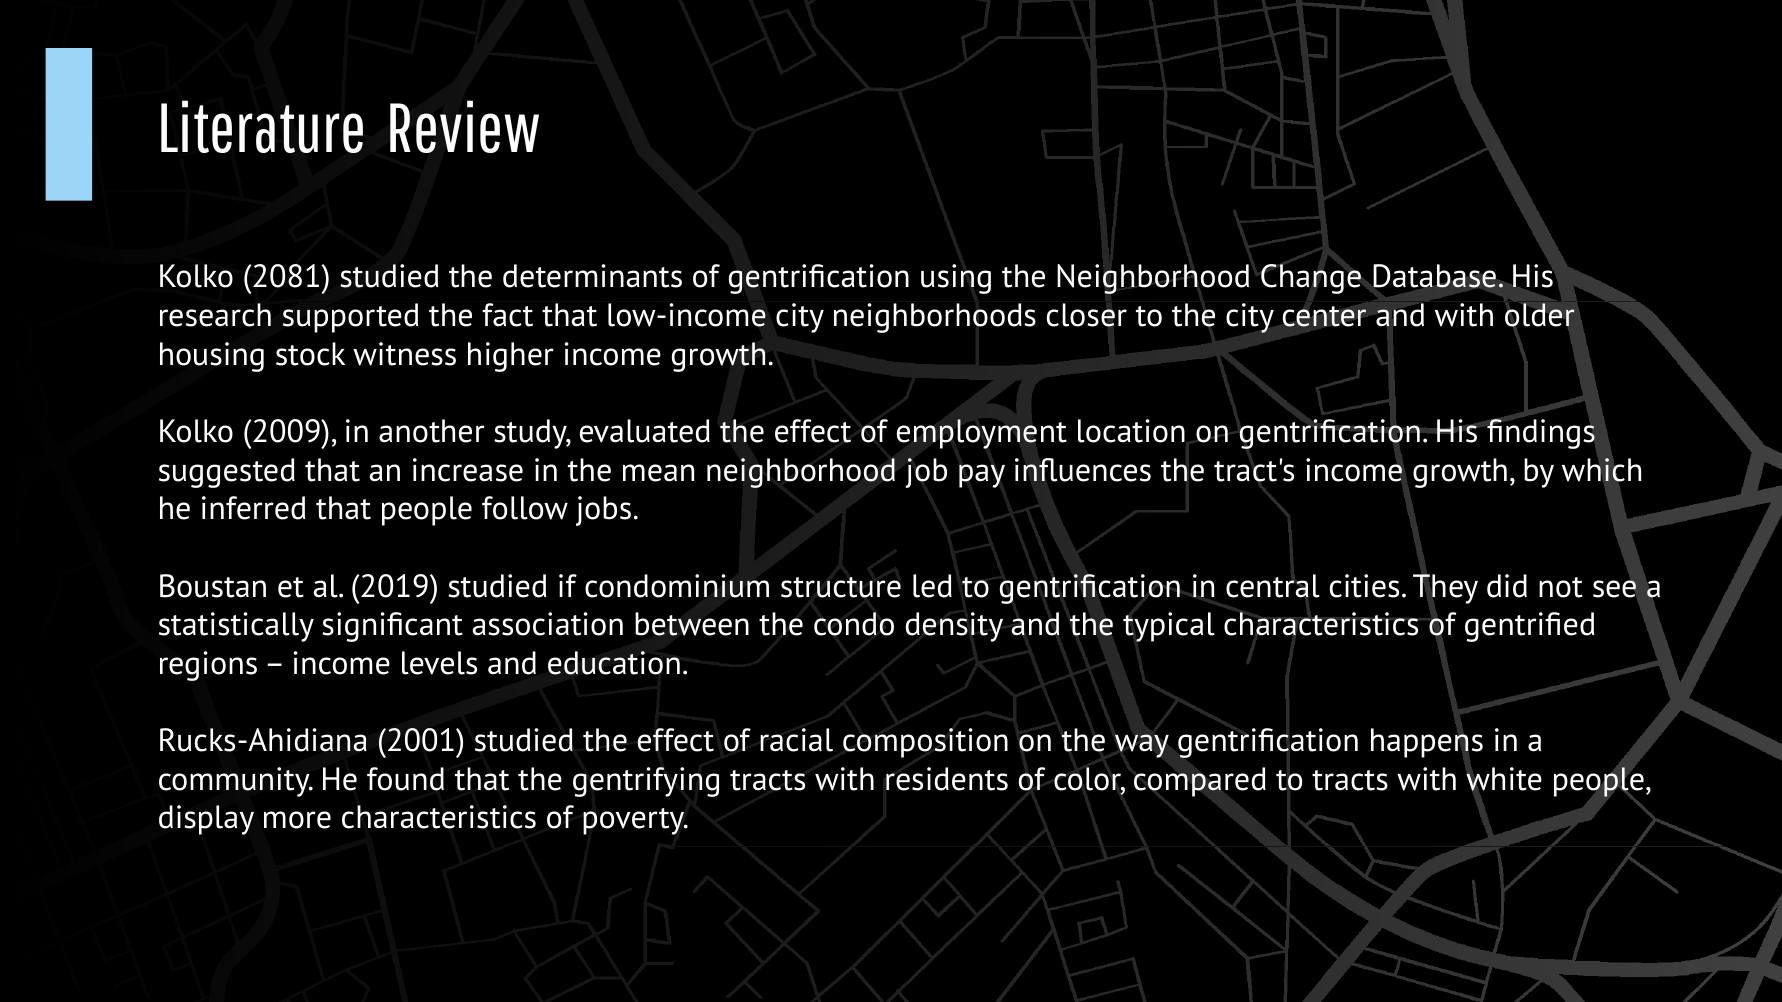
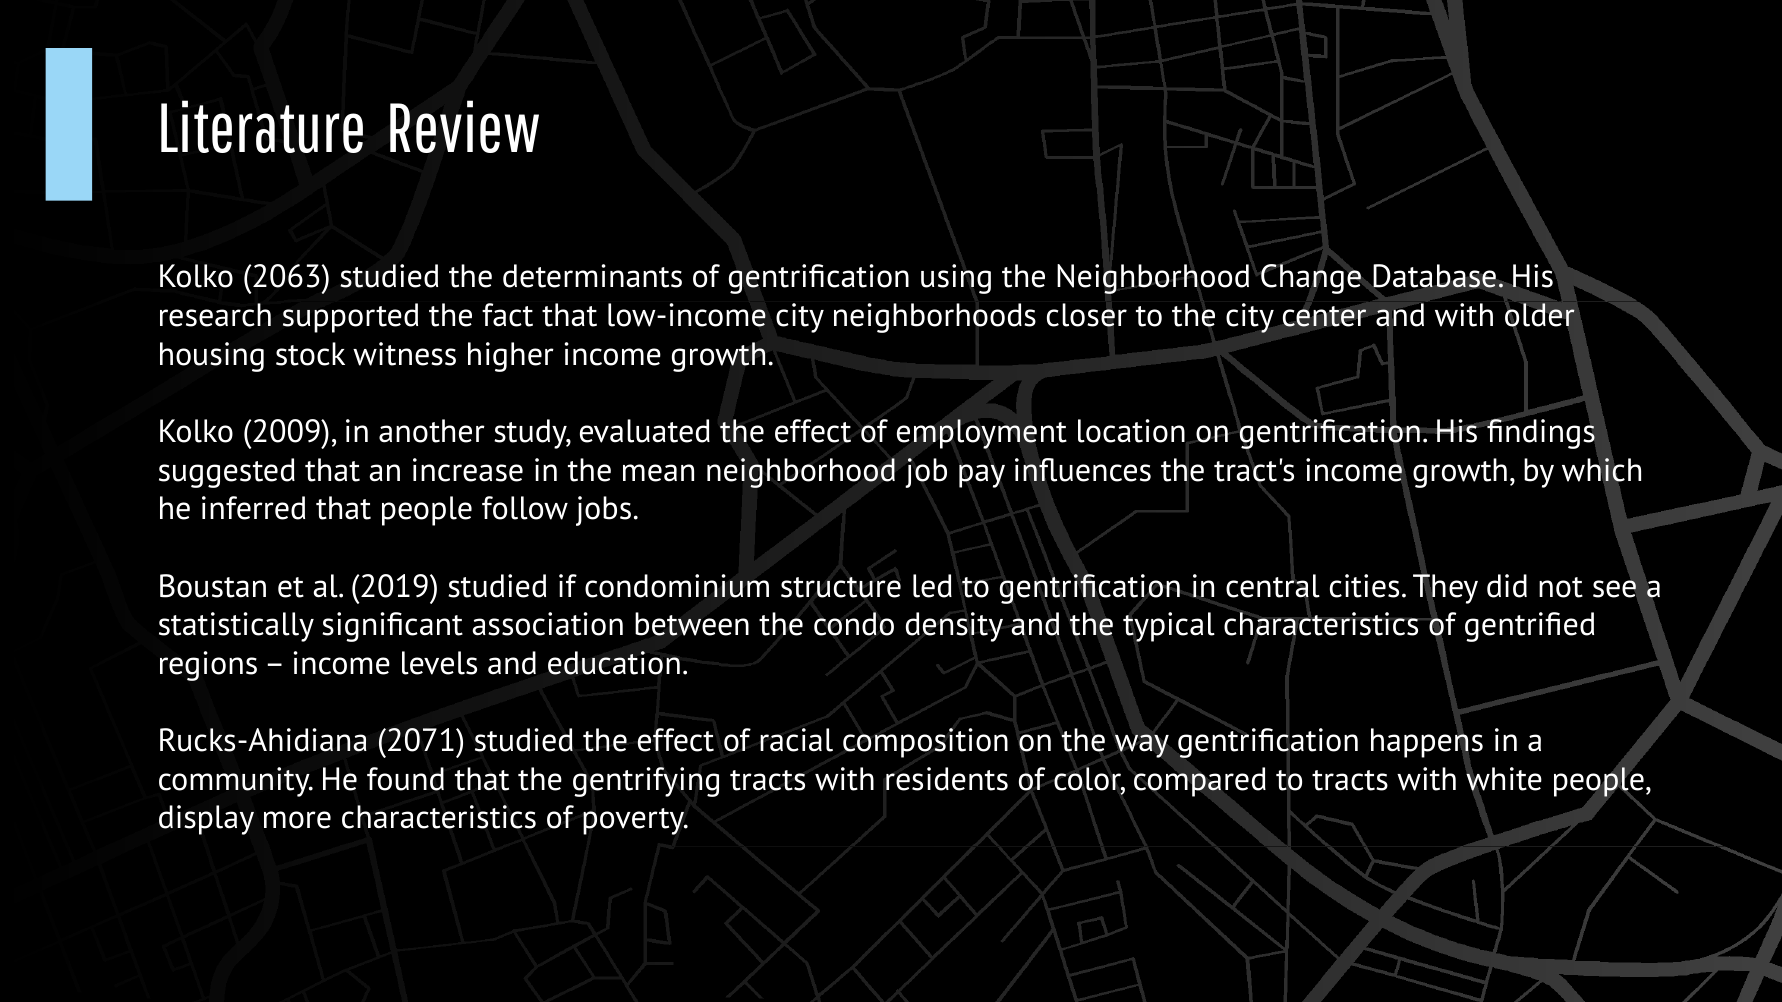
2081: 2081 -> 2063
2001: 2001 -> 2071
